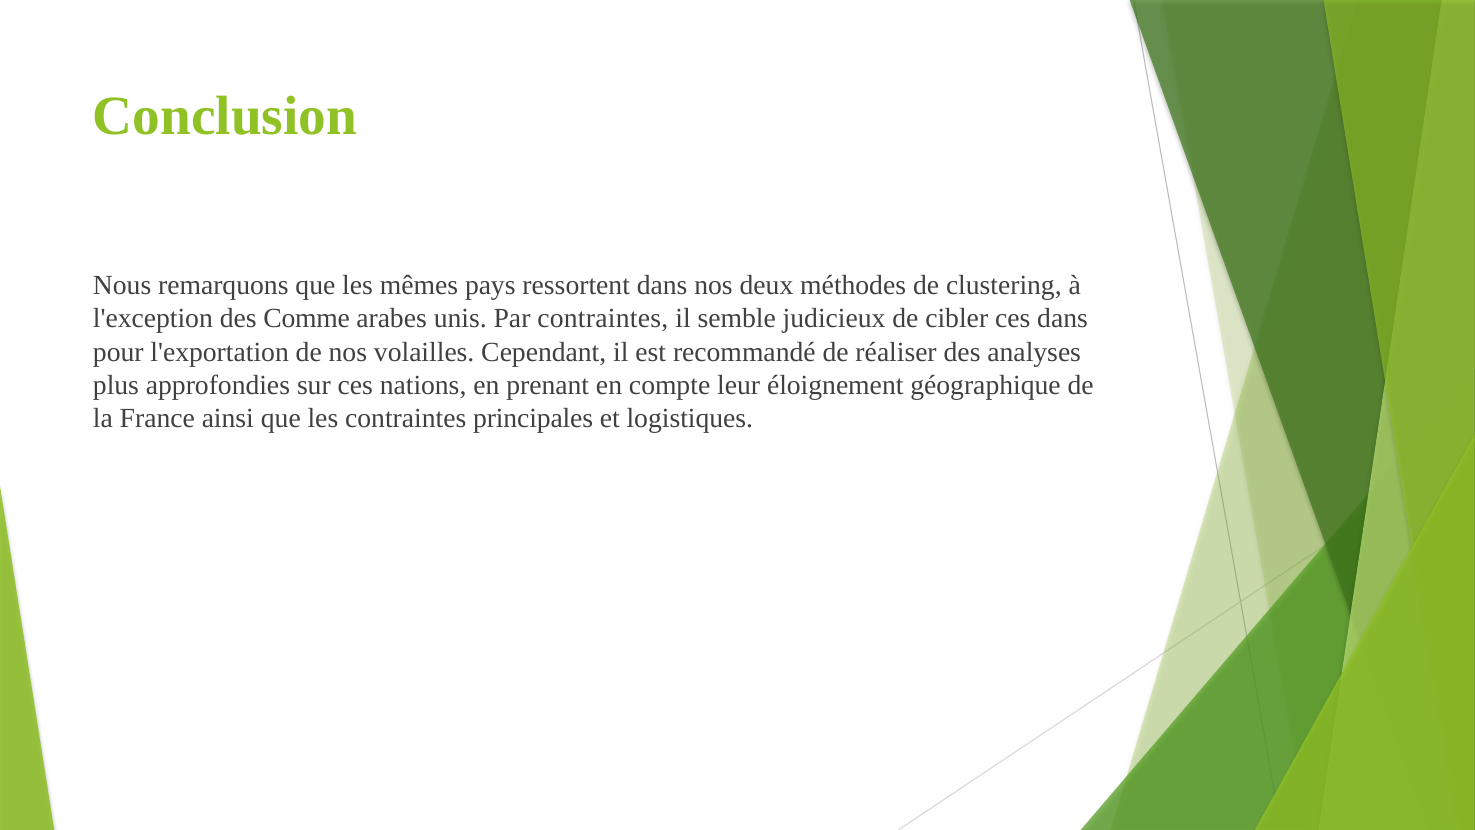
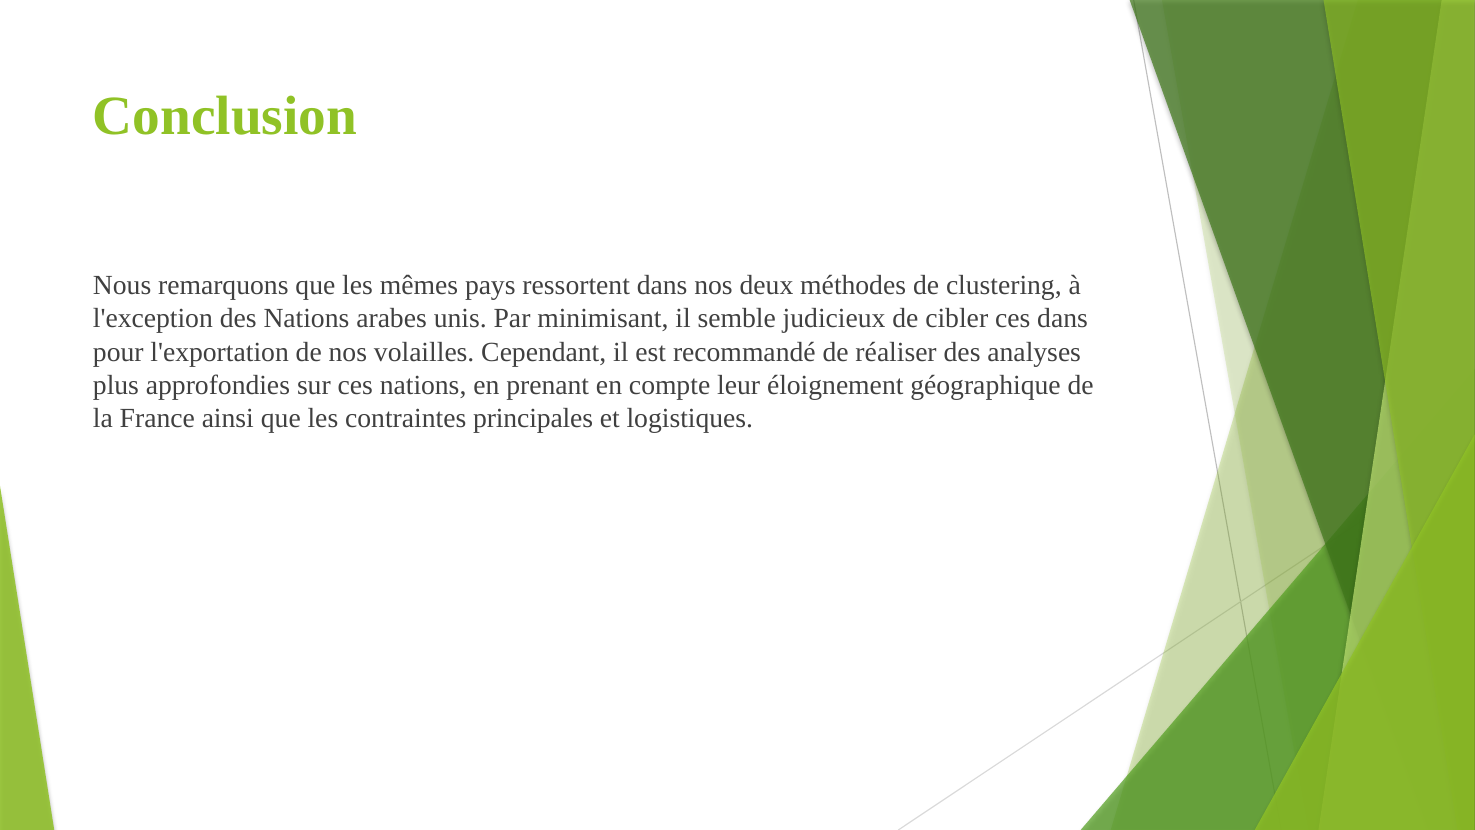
des Comme: Comme -> Nations
Par contraintes: contraintes -> minimisant
